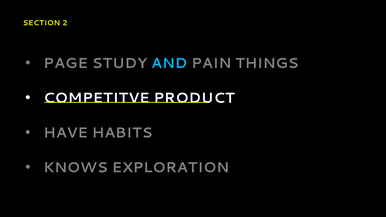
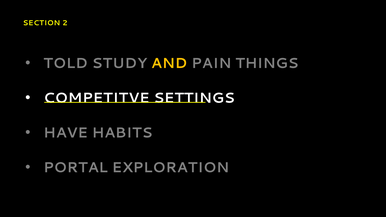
PAGE: PAGE -> TOLD
AND colour: light blue -> yellow
PRODUCT: PRODUCT -> SETTINGS
KNOWS: KNOWS -> PORTAL
